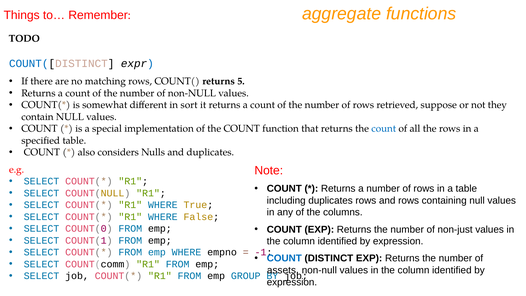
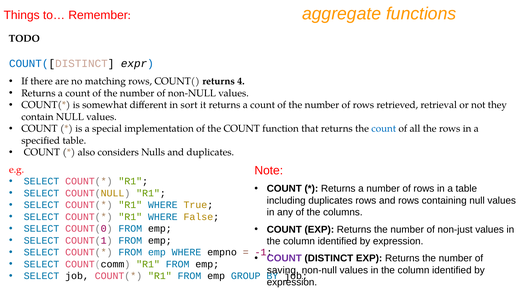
5: 5 -> 4
suppose: suppose -> retrieval
COUNT at (284, 258) colour: blue -> purple
assets: assets -> saving
